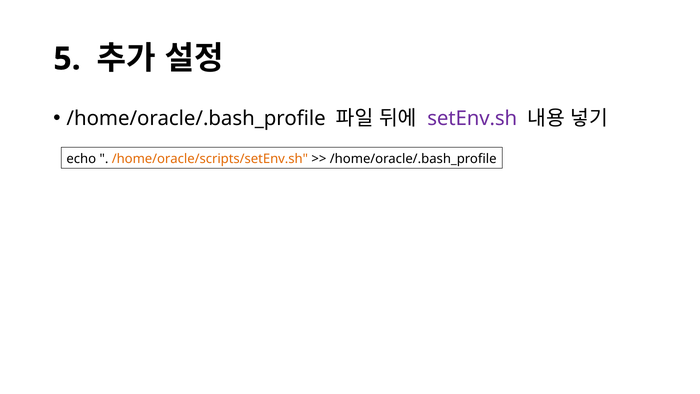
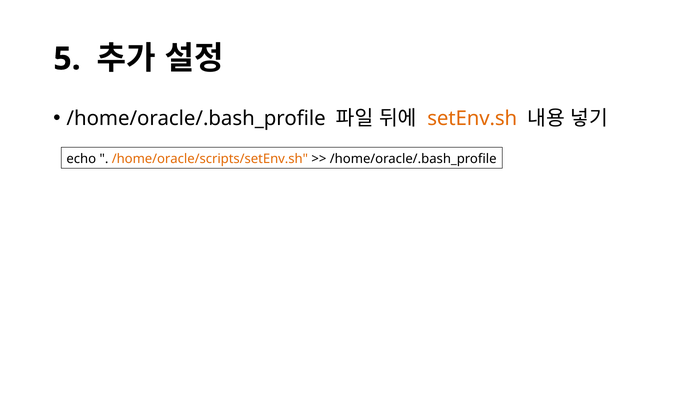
setEnv.sh colour: purple -> orange
